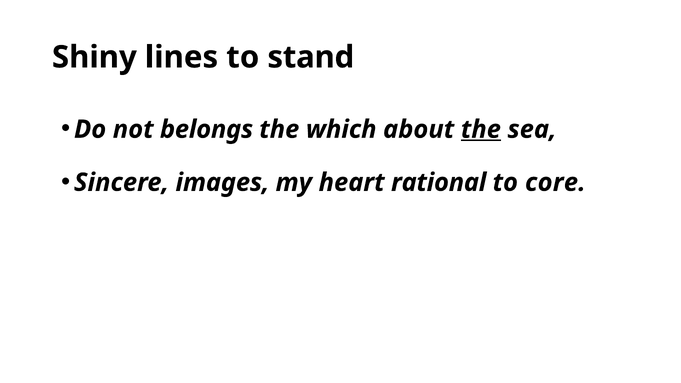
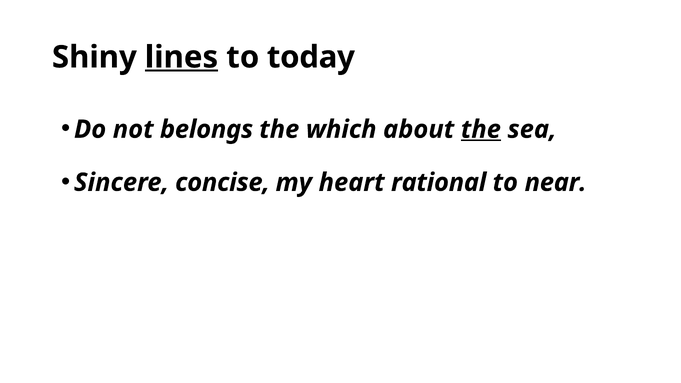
lines underline: none -> present
stand: stand -> today
images: images -> concise
core: core -> near
